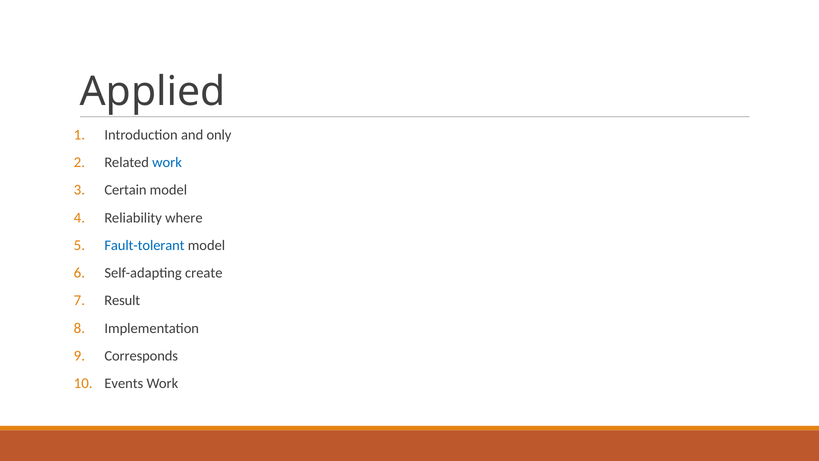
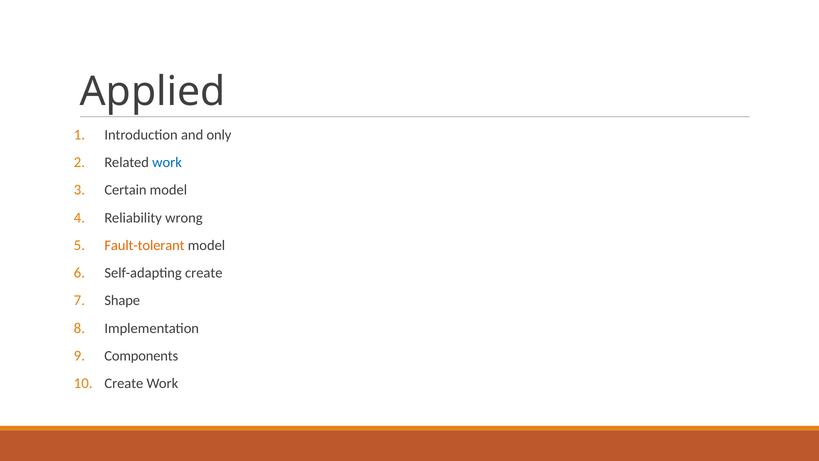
where: where -> wrong
Fault-tolerant colour: blue -> orange
Result: Result -> Shape
Corresponds: Corresponds -> Components
Events at (124, 383): Events -> Create
